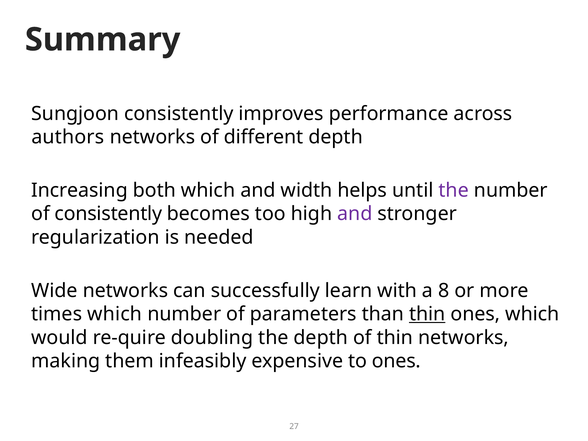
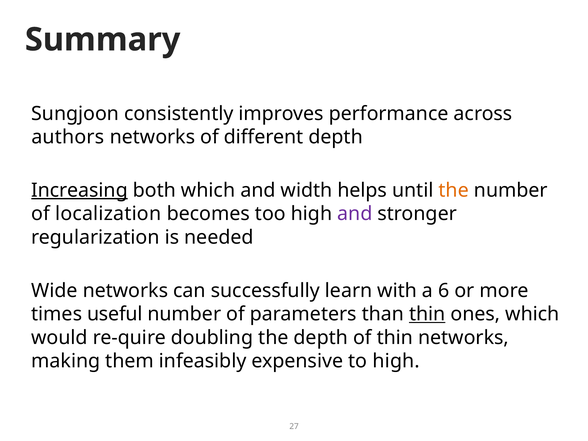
Increasing underline: none -> present
the at (454, 190) colour: purple -> orange
of consistently: consistently -> localization
8: 8 -> 6
times which: which -> useful
to ones: ones -> high
